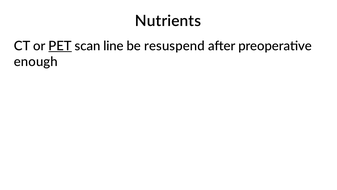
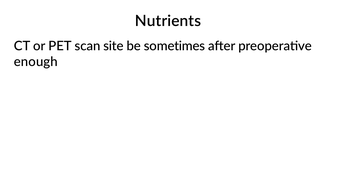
PET underline: present -> none
line: line -> site
resuspend: resuspend -> sometimes
